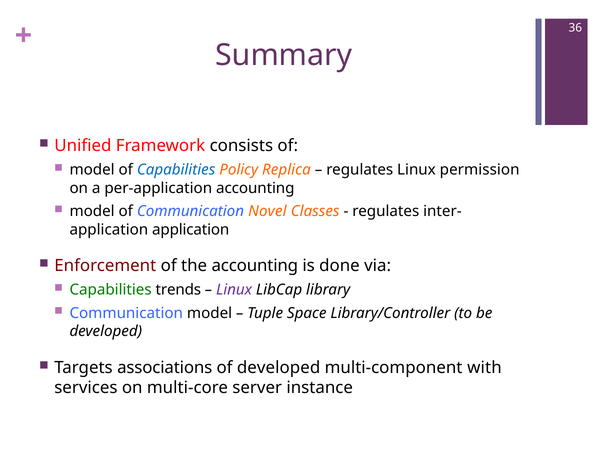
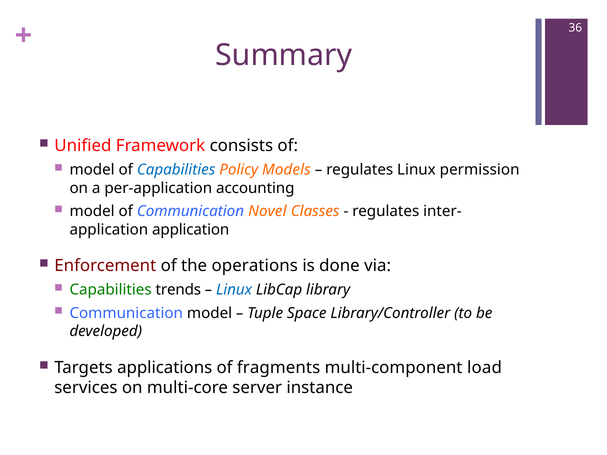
Replica: Replica -> Models
the accounting: accounting -> operations
Linux at (234, 290) colour: purple -> blue
associations: associations -> applications
of developed: developed -> fragments
with: with -> load
